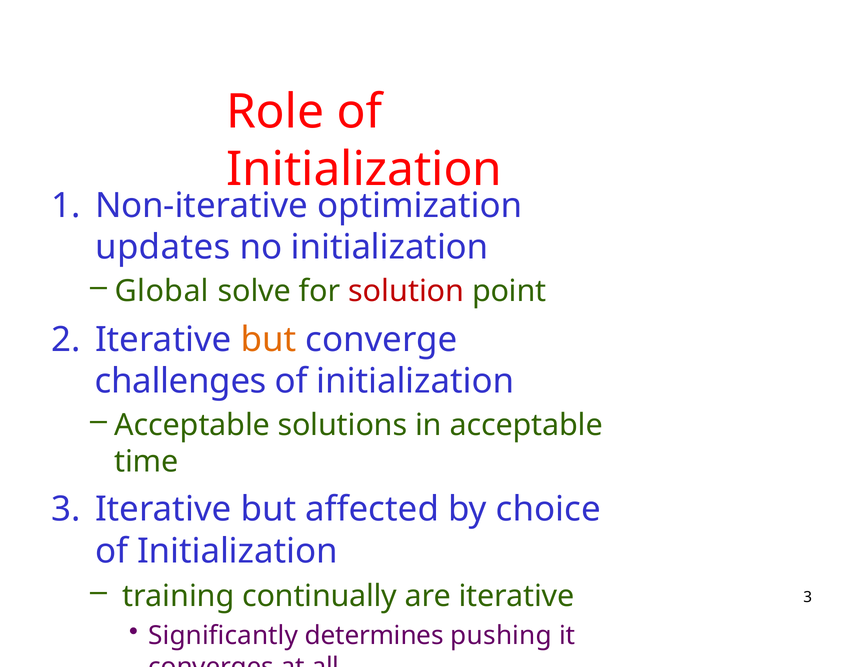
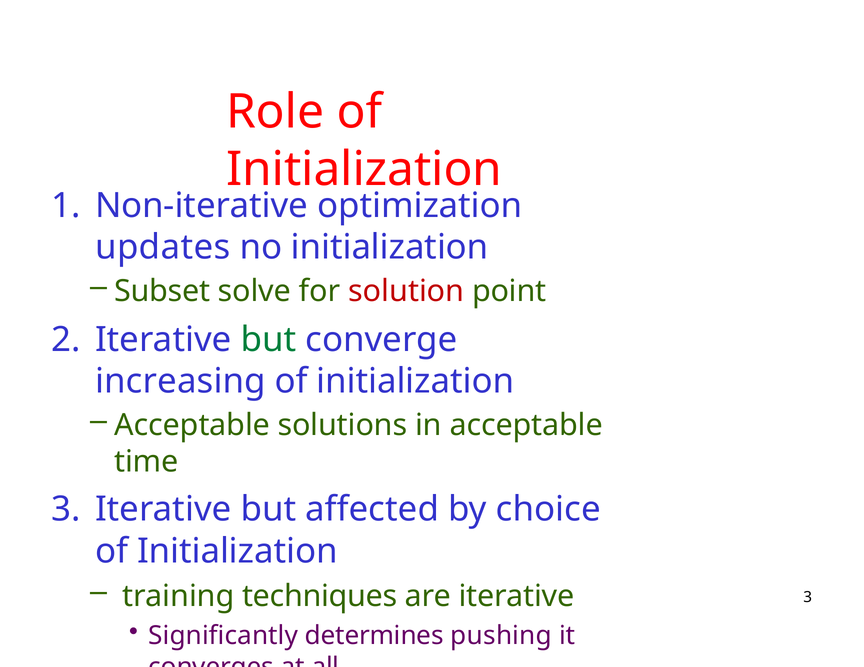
Global: Global -> Subset
but at (268, 340) colour: orange -> green
challenges: challenges -> increasing
continually: continually -> techniques
